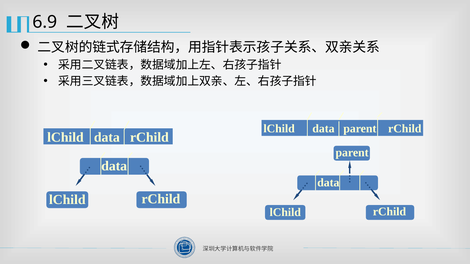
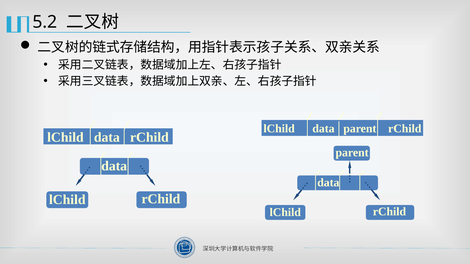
6.9: 6.9 -> 5.2
